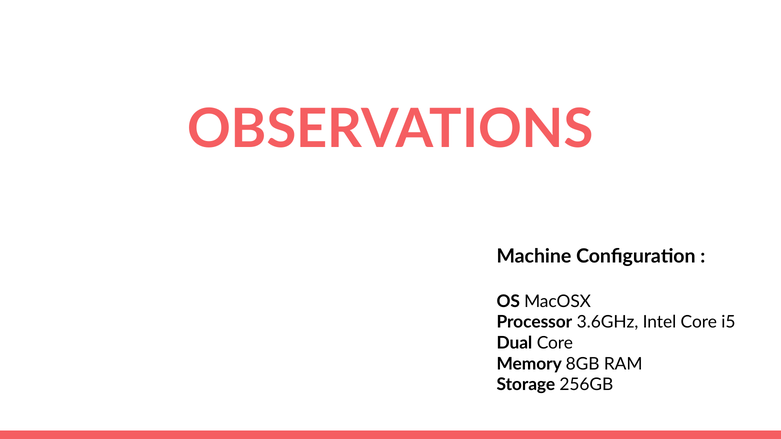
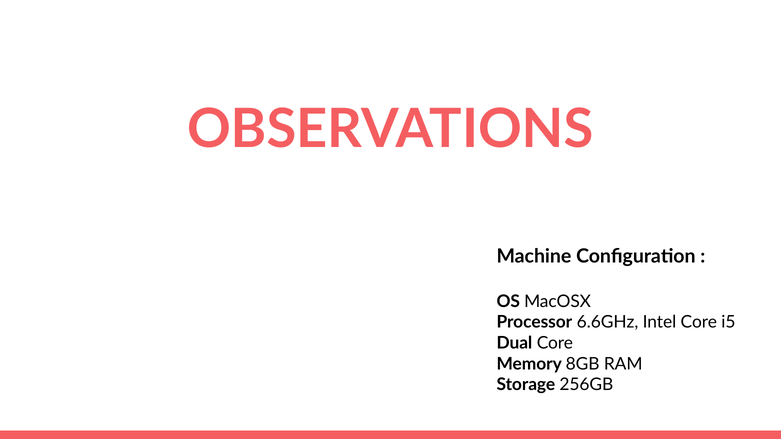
3.6GHz: 3.6GHz -> 6.6GHz
